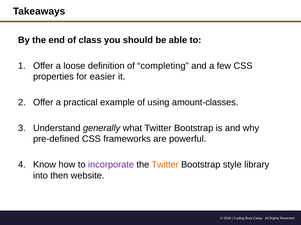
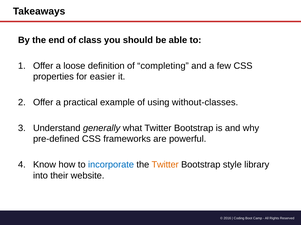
amount-classes: amount-classes -> without-classes
incorporate colour: purple -> blue
then: then -> their
